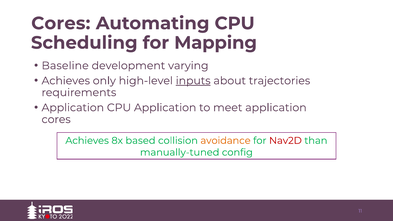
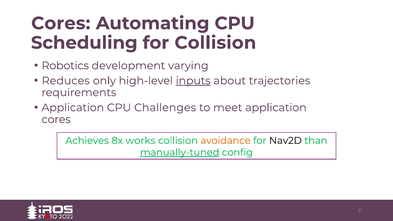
for Mapping: Mapping -> Collision
Baseline: Baseline -> Robotics
Achieves at (66, 81): Achieves -> Reduces
CPU Application: Application -> Challenges
based: based -> works
Nav2D colour: red -> black
manually-tuned underline: none -> present
